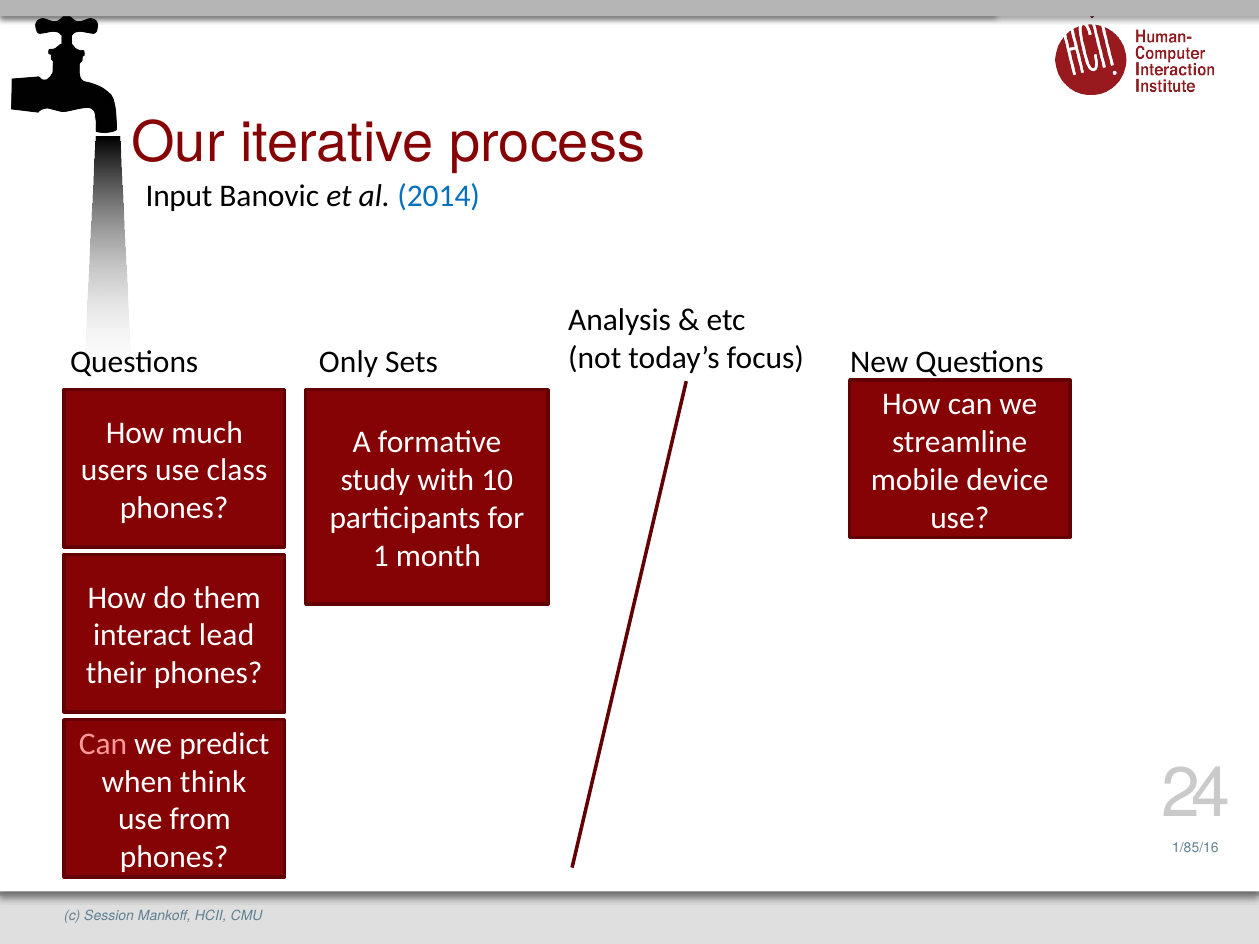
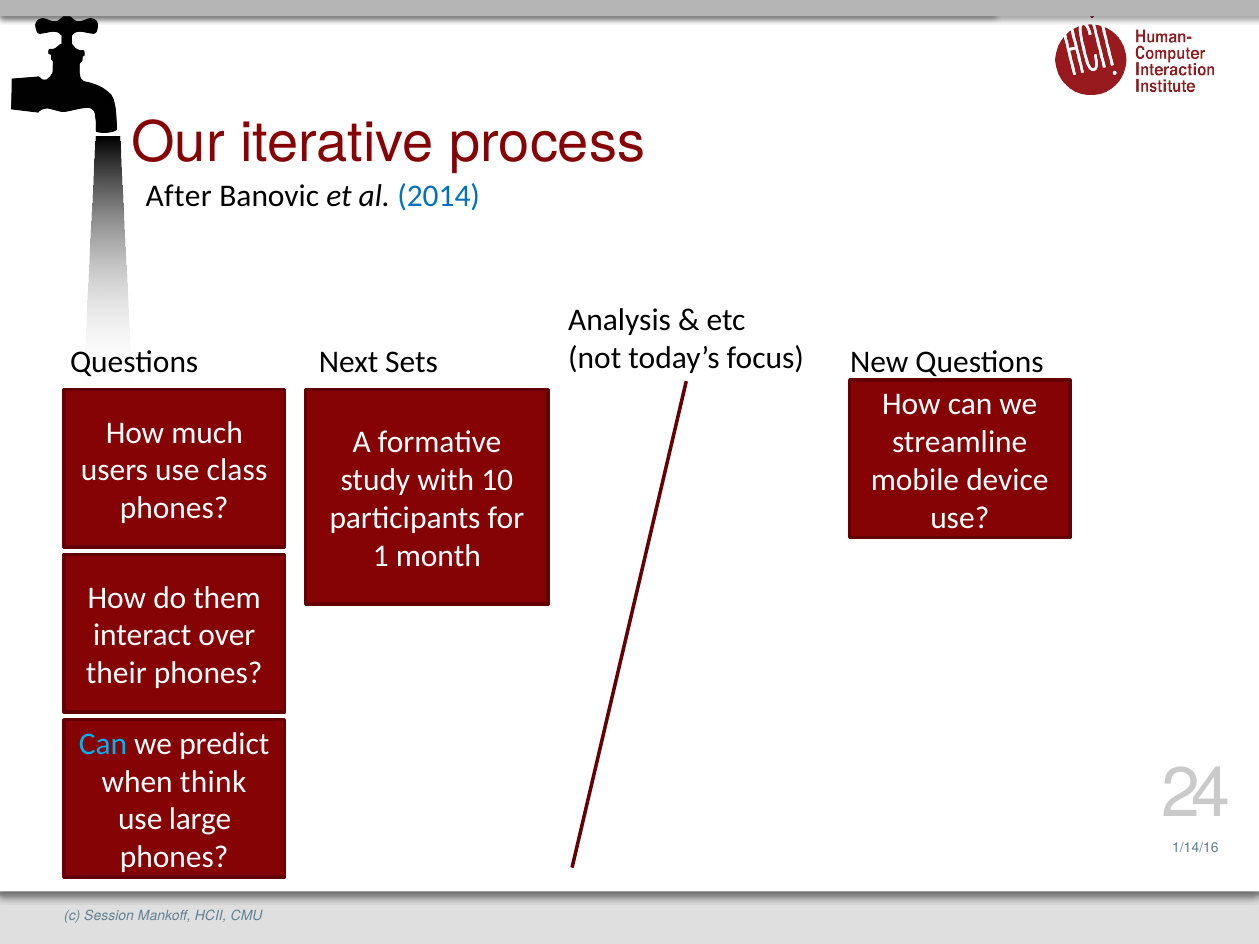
Input: Input -> After
Only: Only -> Next
lead: lead -> over
Can at (103, 744) colour: pink -> light blue
from: from -> large
1/85/16: 1/85/16 -> 1/14/16
